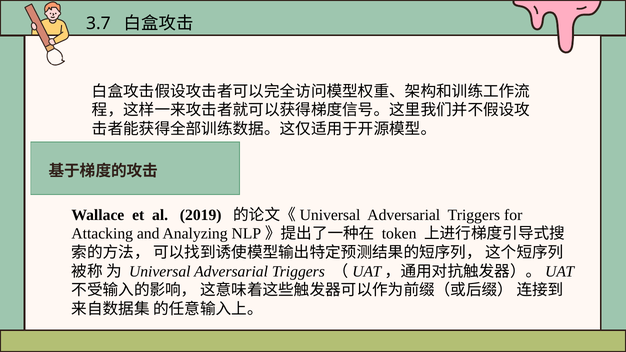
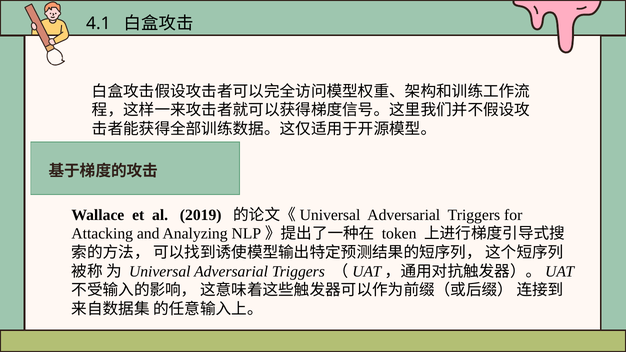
3.7: 3.7 -> 4.1
